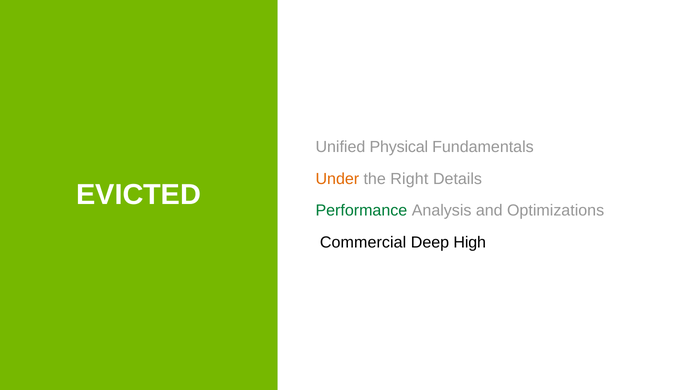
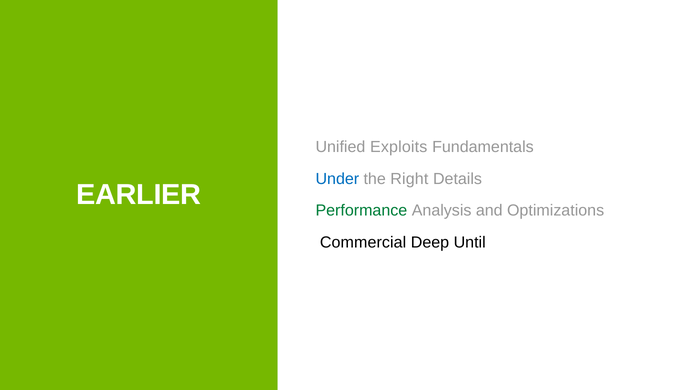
Physical: Physical -> Exploits
Under colour: orange -> blue
EVICTED: EVICTED -> EARLIER
High: High -> Until
